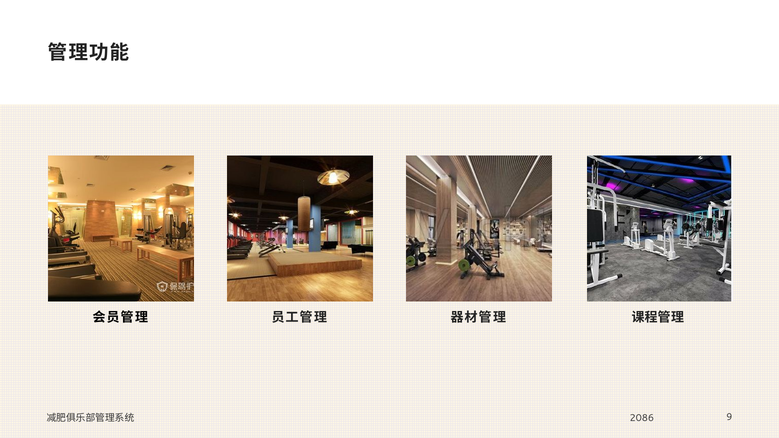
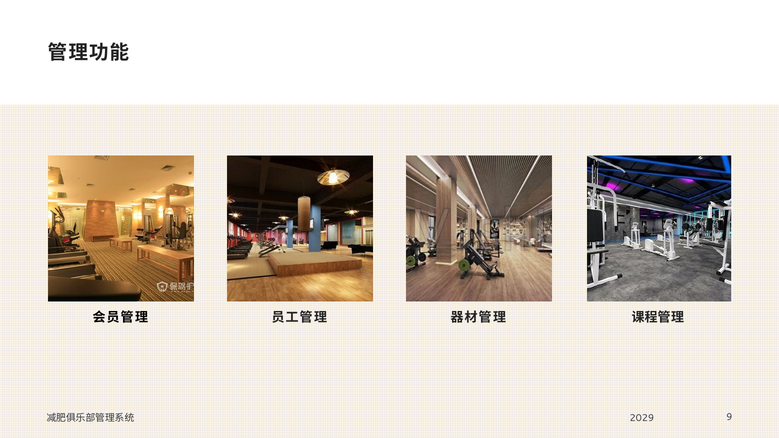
2086: 2086 -> 2029
